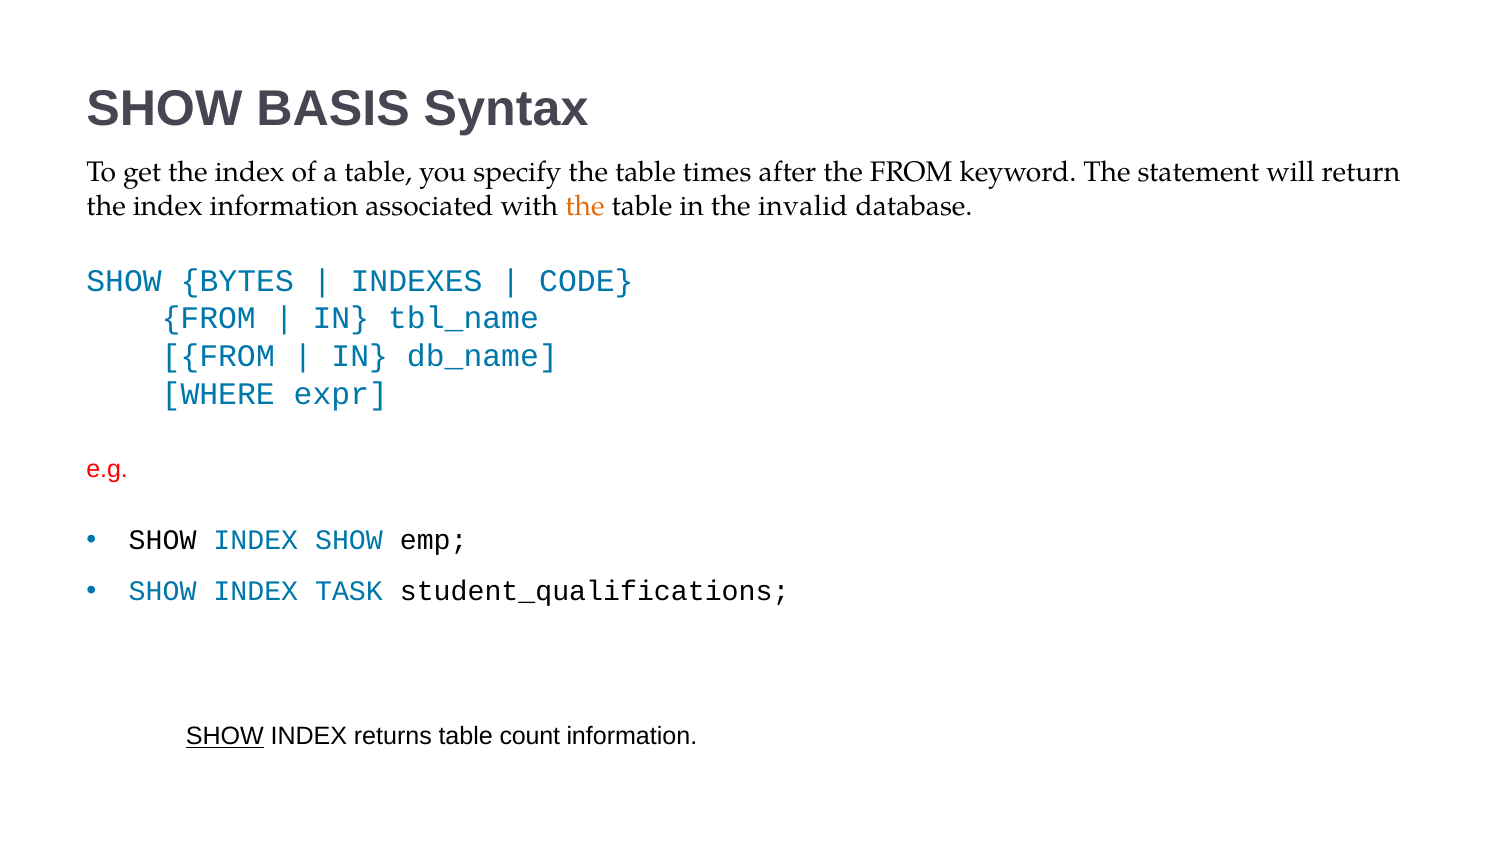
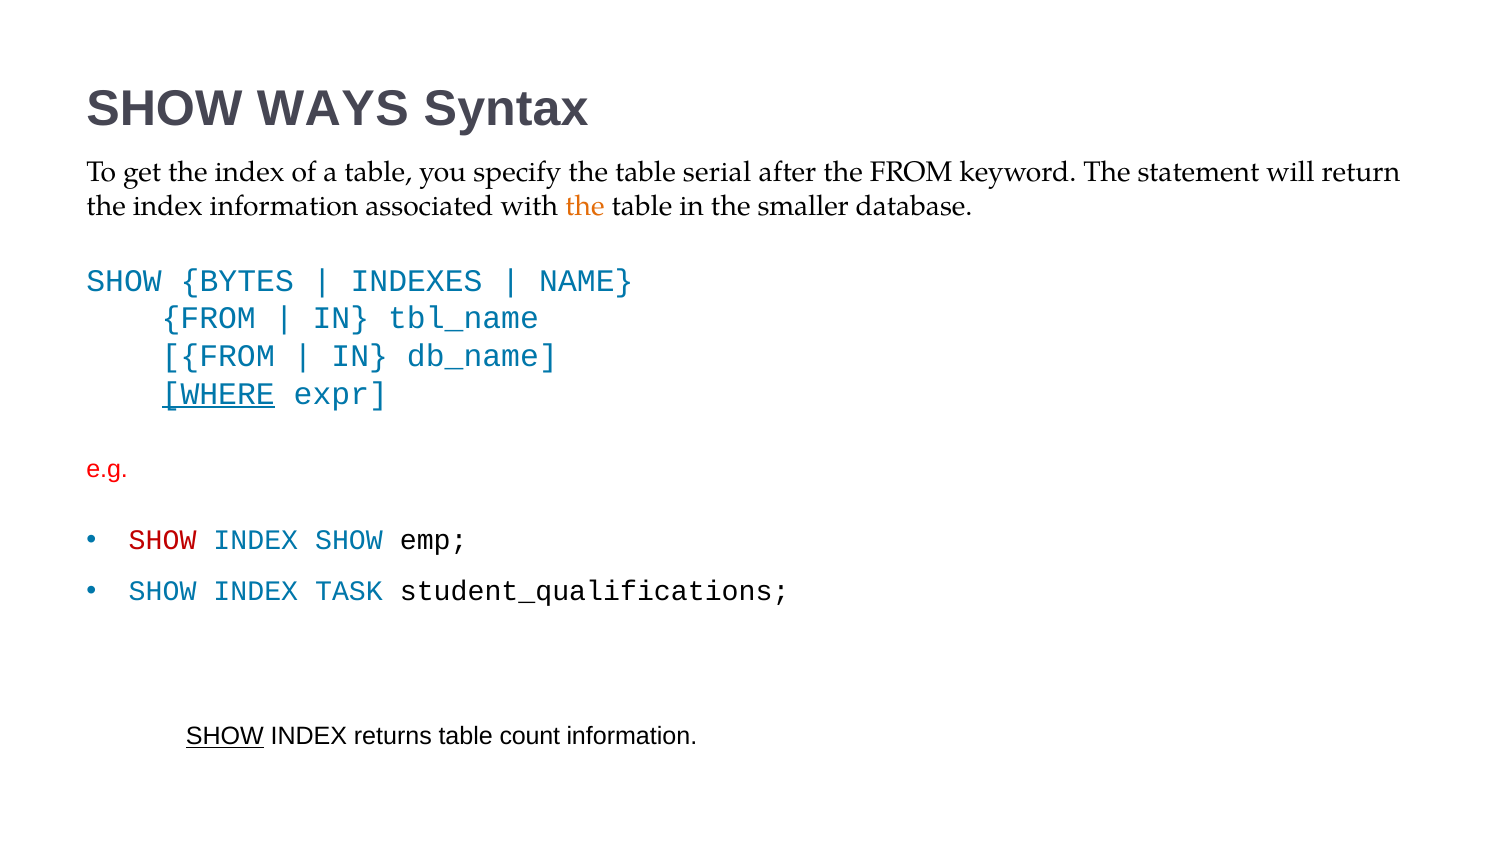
BASIS: BASIS -> WAYS
times: times -> serial
invalid: invalid -> smaller
CODE: CODE -> NAME
WHERE underline: none -> present
SHOW at (163, 541) colour: black -> red
